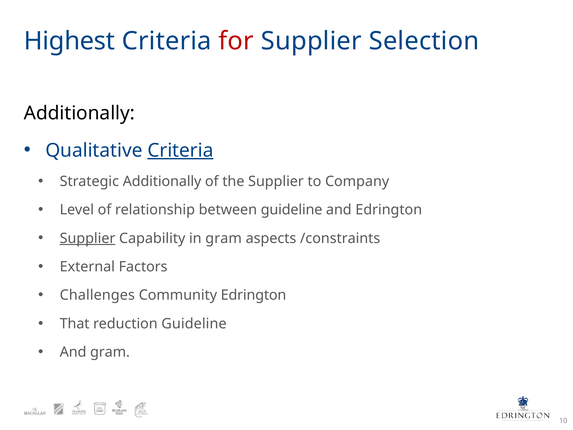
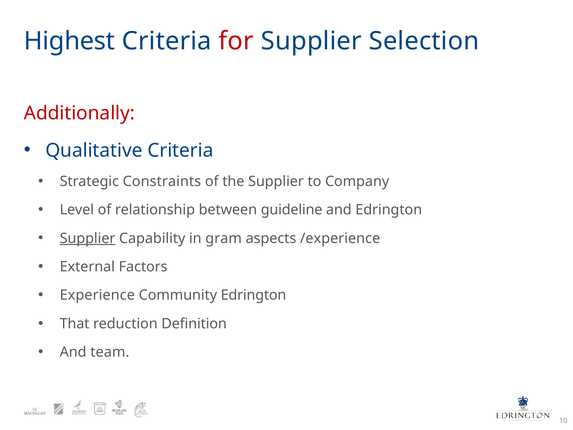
Additionally at (79, 113) colour: black -> red
Criteria at (180, 150) underline: present -> none
Strategic Additionally: Additionally -> Constraints
/constraints: /constraints -> /experience
Challenges: Challenges -> Experience
reduction Guideline: Guideline -> Definition
And gram: gram -> team
